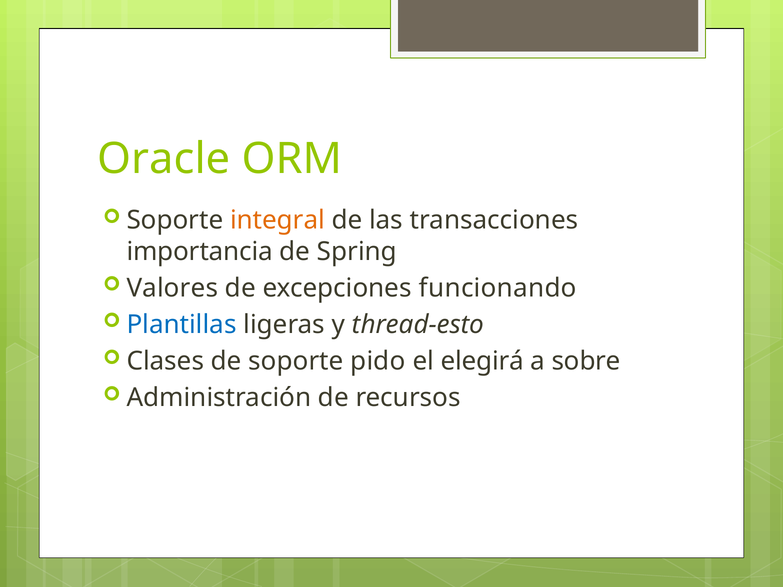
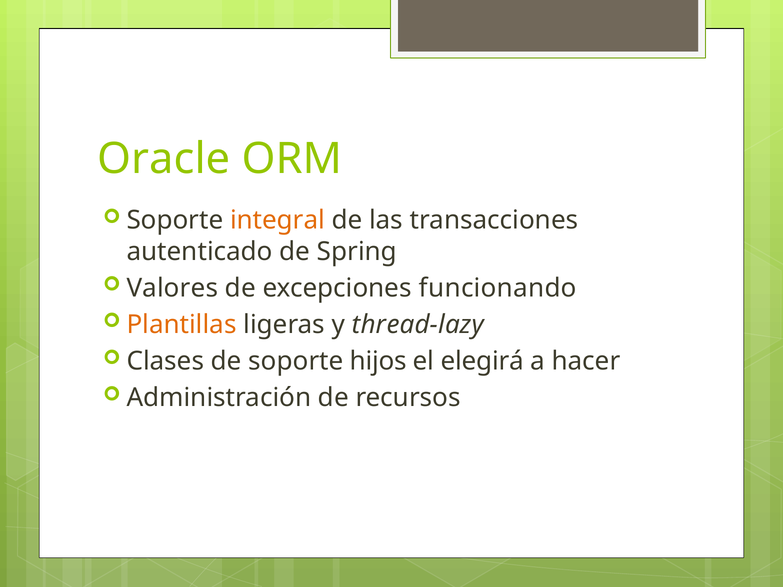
importancia: importancia -> autenticado
Plantillas colour: blue -> orange
thread-esto: thread-esto -> thread-lazy
pido: pido -> hijos
sobre: sobre -> hacer
